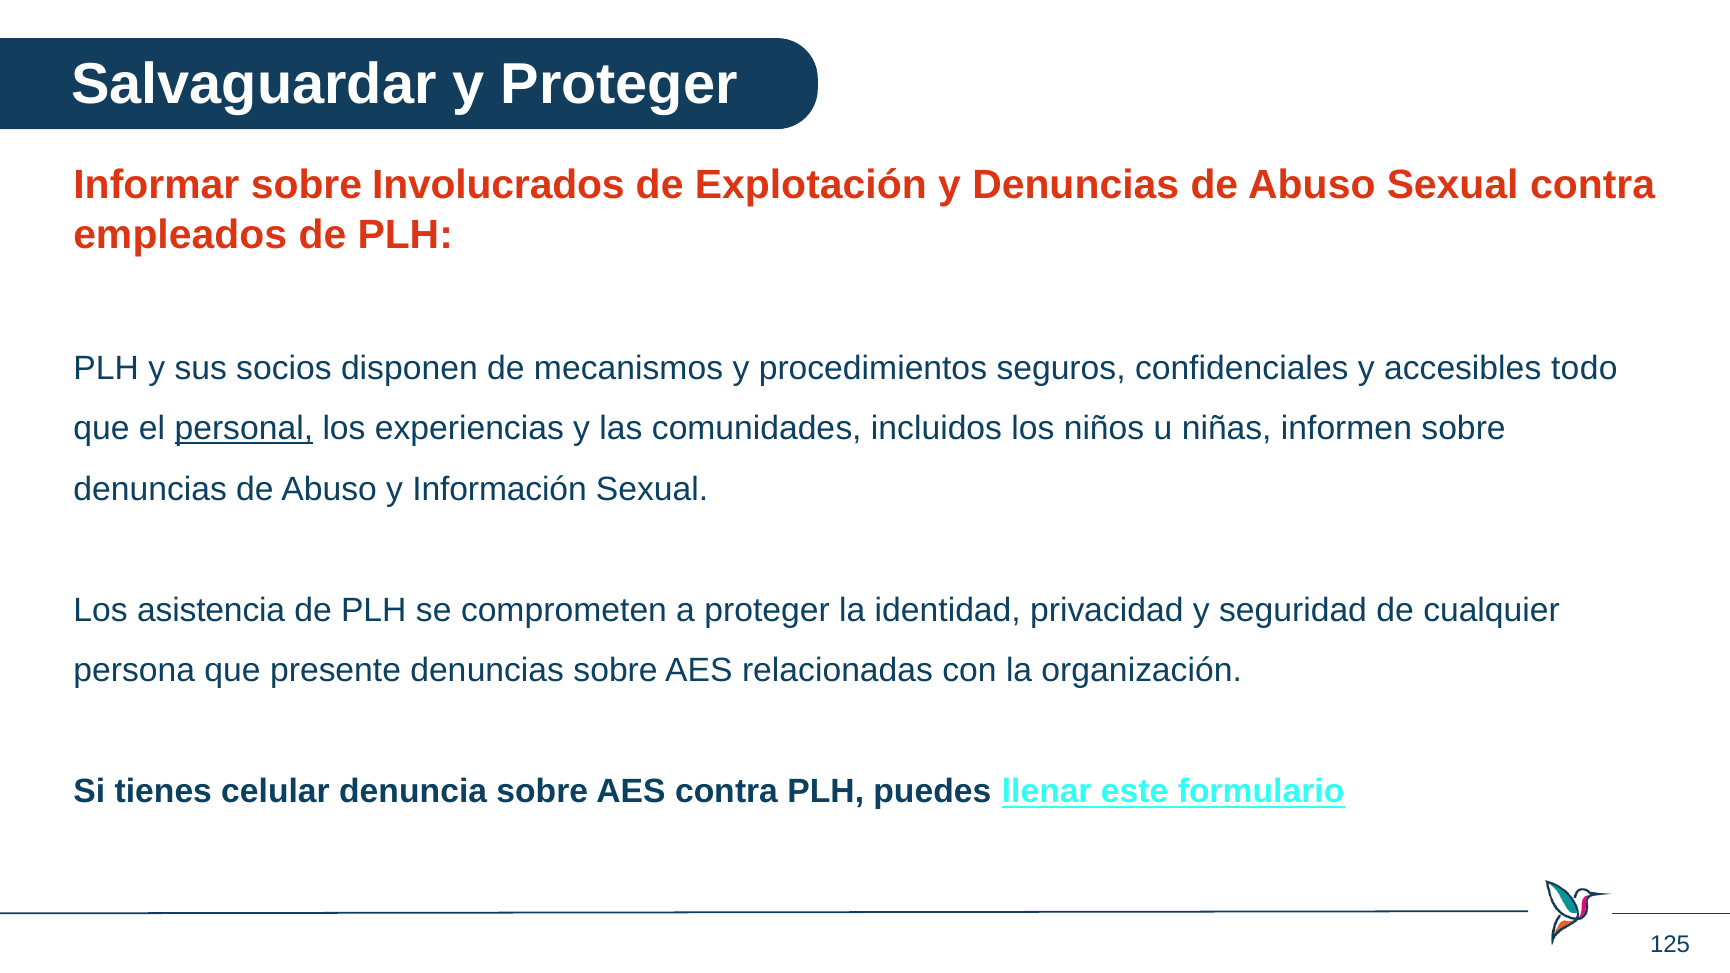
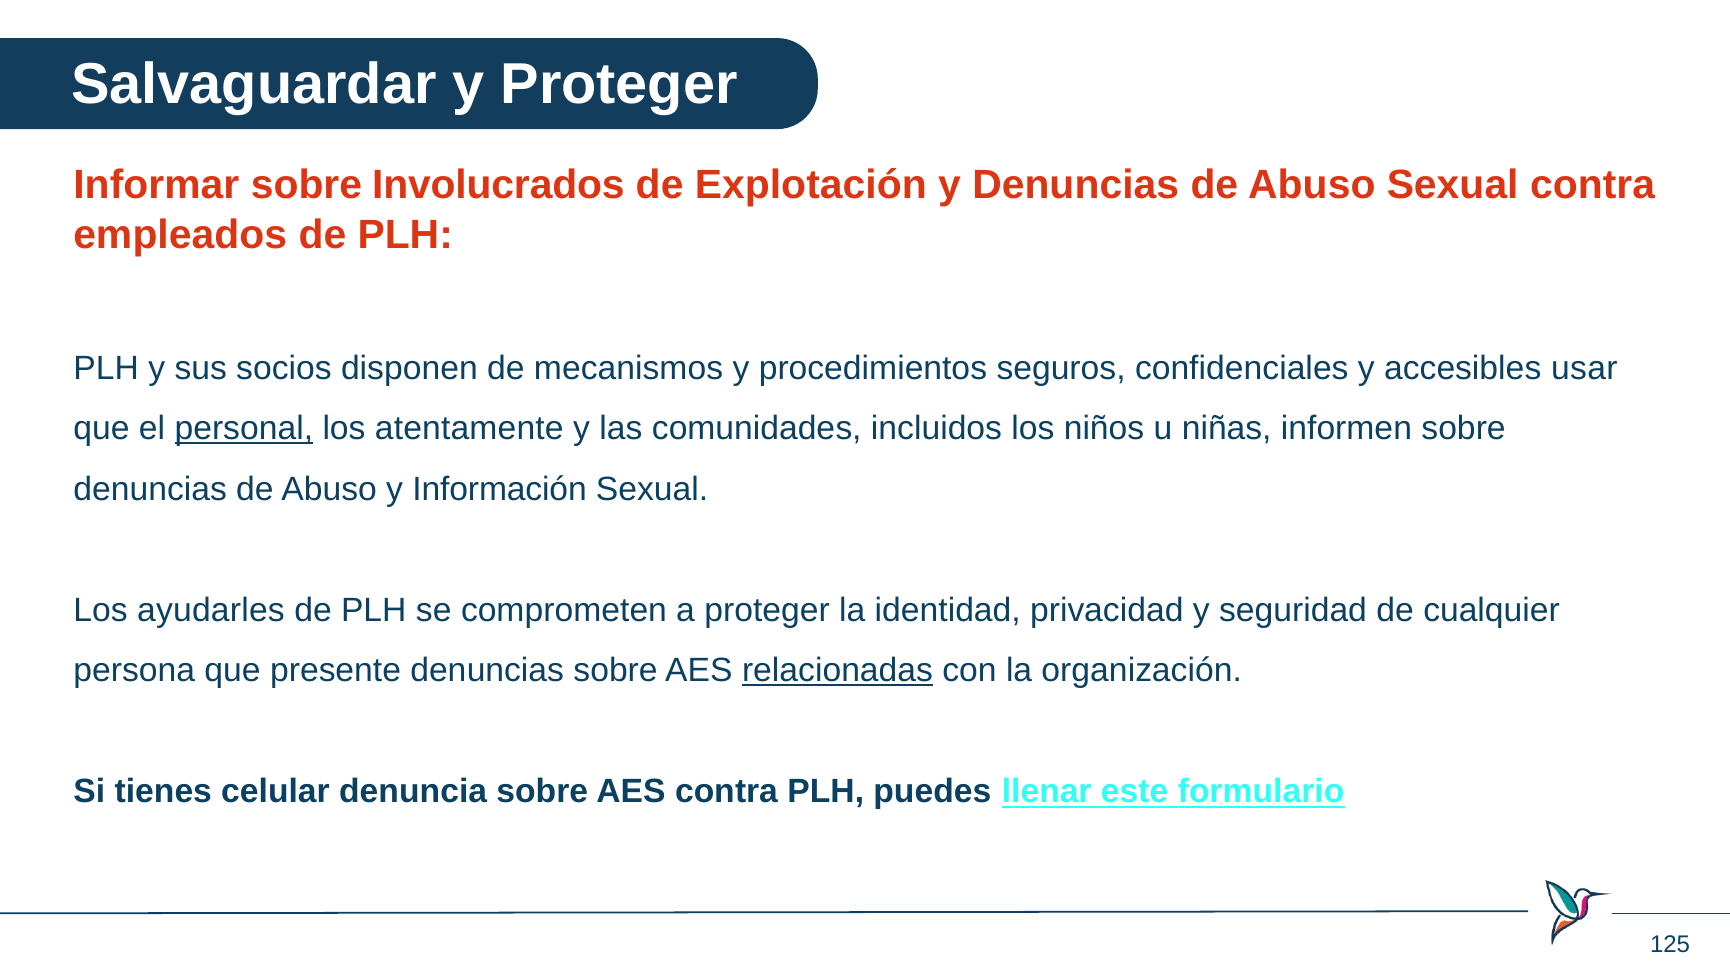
todo: todo -> usar
experiencias: experiencias -> atentamente
asistencia: asistencia -> ayudarles
relacionadas underline: none -> present
